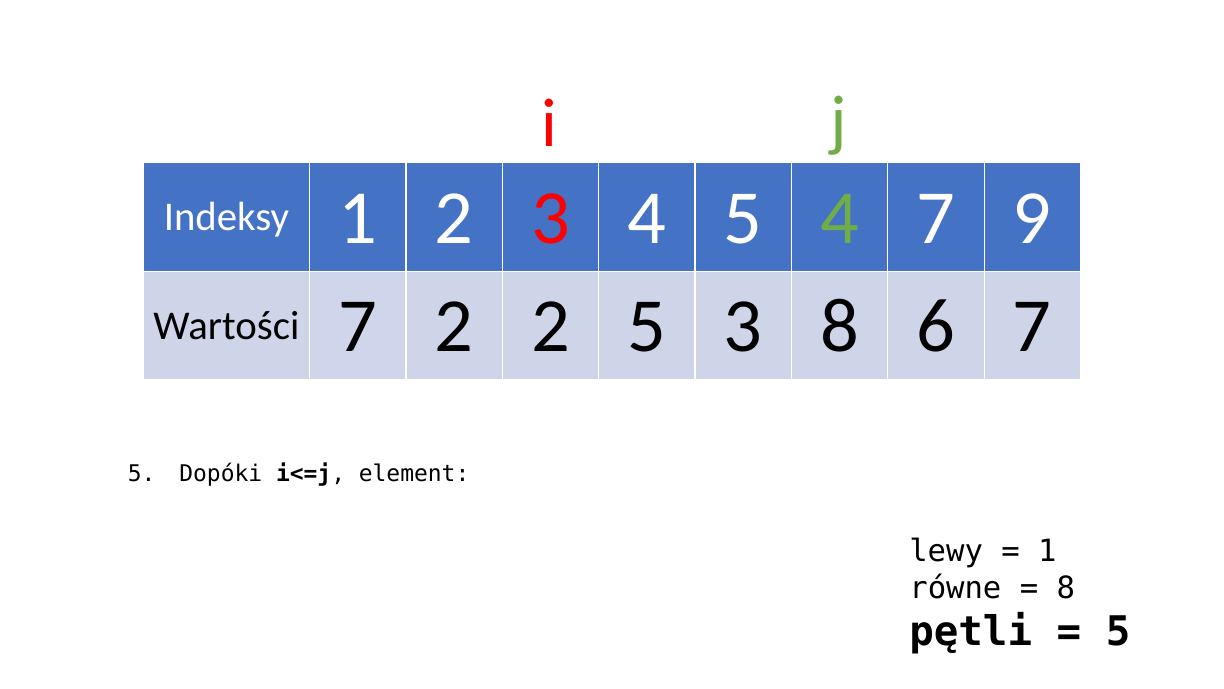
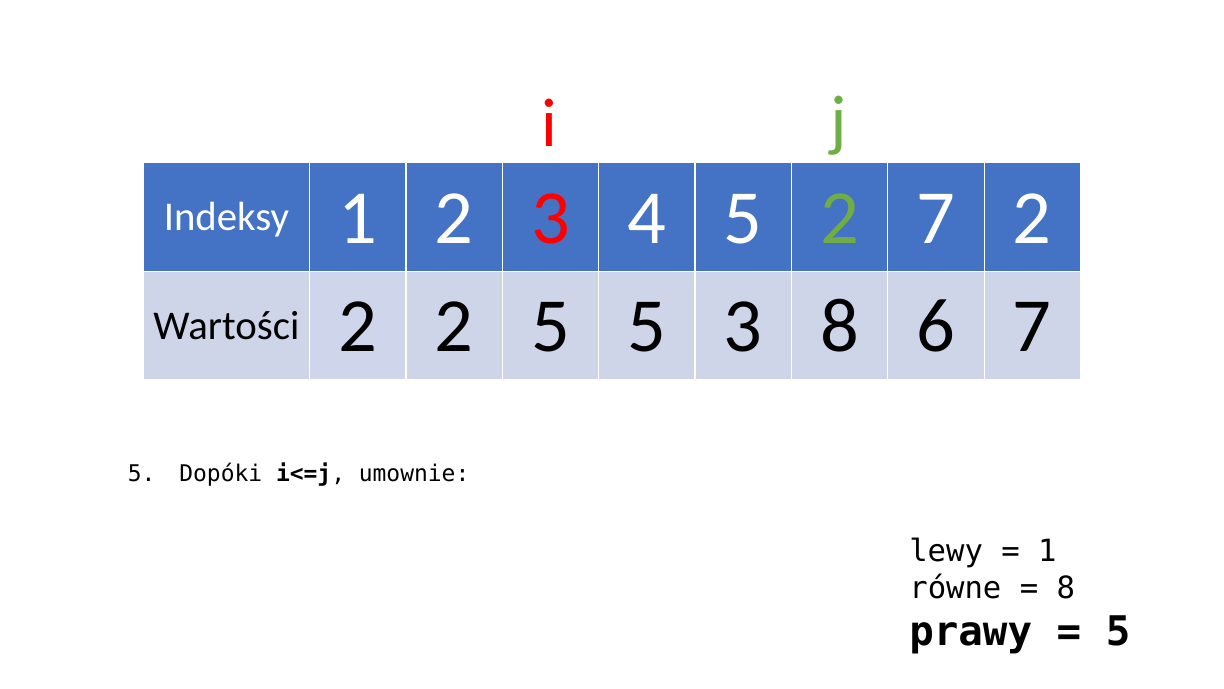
5 4: 4 -> 2
7 9: 9 -> 2
Wartości 7: 7 -> 2
2 2: 2 -> 5
element: element -> umownie
pętli at (971, 631): pętli -> prawy
